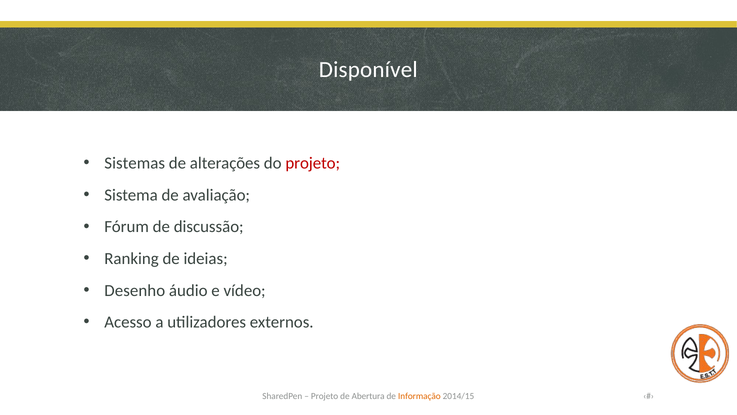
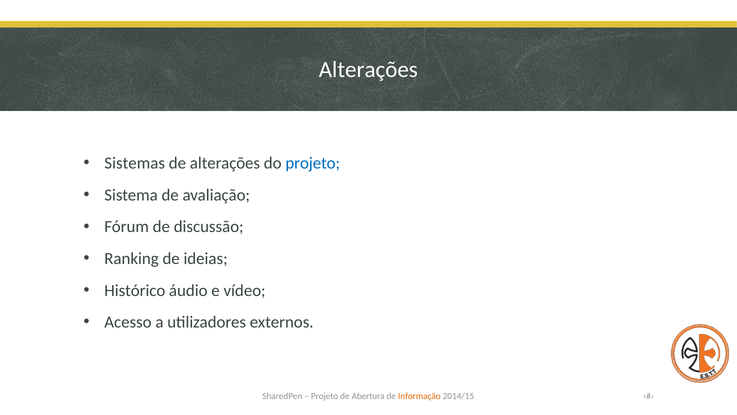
Disponível at (368, 70): Disponível -> Alterações
projeto at (313, 163) colour: red -> blue
Desenho: Desenho -> Histórico
